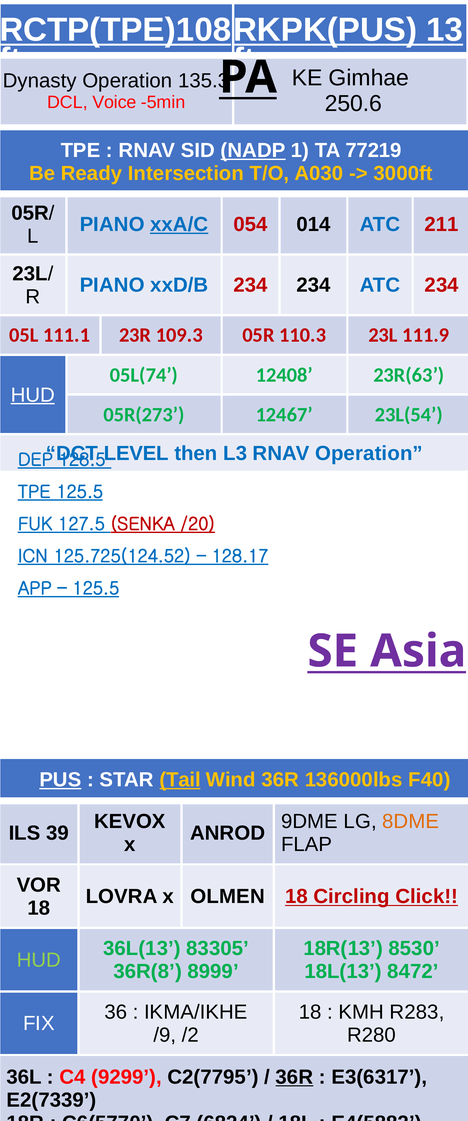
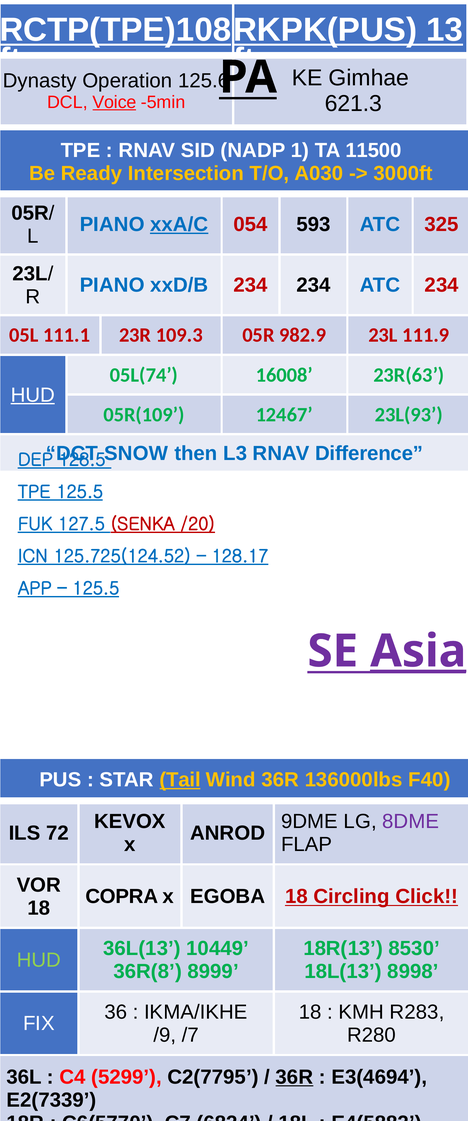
135.3: 135.3 -> 125.6
250.6: 250.6 -> 621.3
Voice underline: none -> present
NADP underline: present -> none
77219: 77219 -> 11500
014: 014 -> 593
211: 211 -> 325
110.3: 110.3 -> 982.9
12408: 12408 -> 16008
05R(273: 05R(273 -> 05R(109
23L(54: 23L(54 -> 23L(93
LEVEL: LEVEL -> SNOW
RNAV Operation: Operation -> Difference
Asia underline: none -> present
PUS underline: present -> none
8DME colour: orange -> purple
39: 39 -> 72
LOVRA: LOVRA -> COPRA
OLMEN: OLMEN -> EGOBA
83305: 83305 -> 10449
8472: 8472 -> 8998
/2: /2 -> /7
9299: 9299 -> 5299
E3(6317: E3(6317 -> E3(4694
